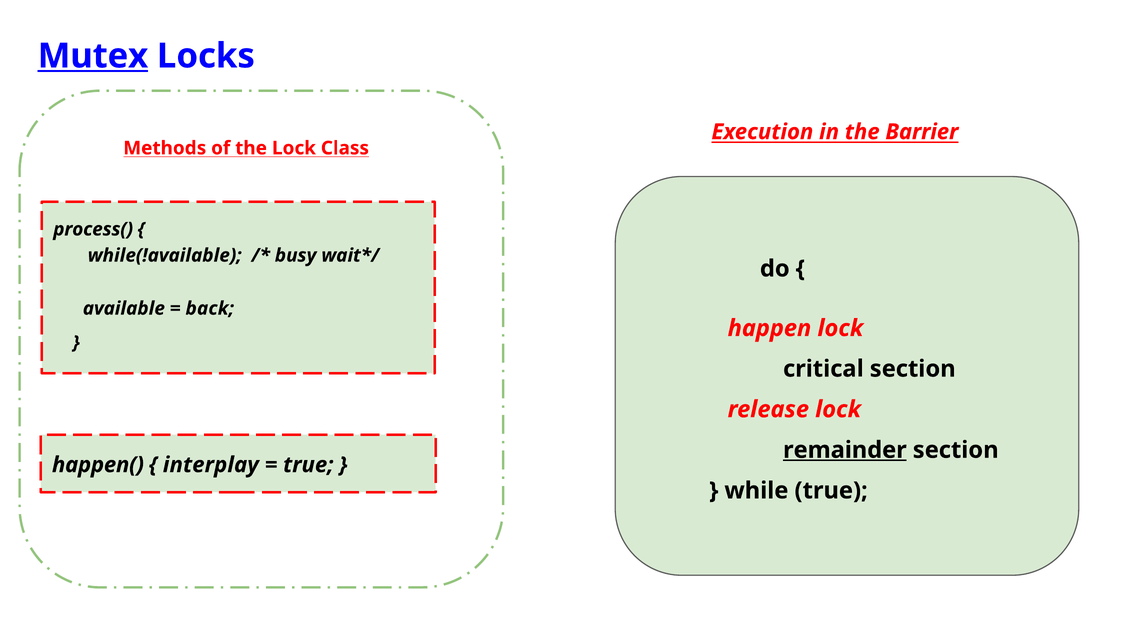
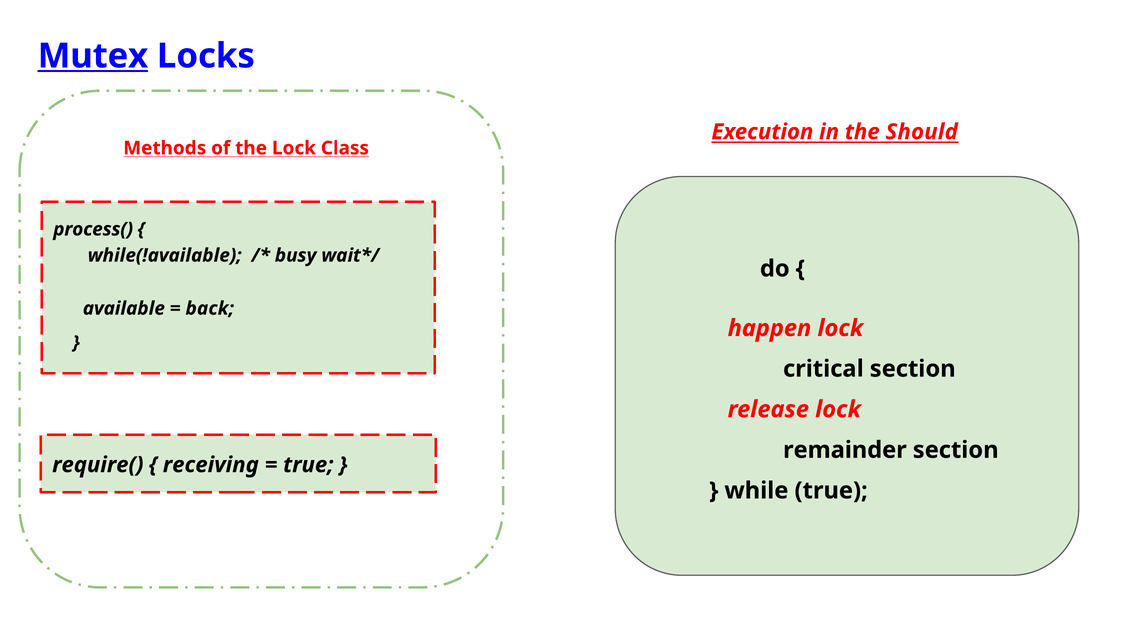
Barrier: Barrier -> Should
remainder underline: present -> none
happen(: happen( -> require(
interplay: interplay -> receiving
